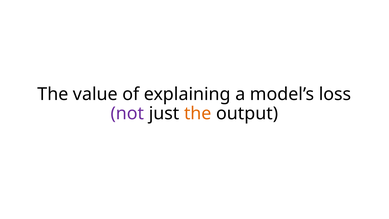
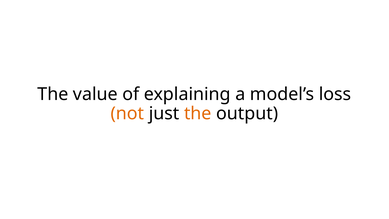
not colour: purple -> orange
